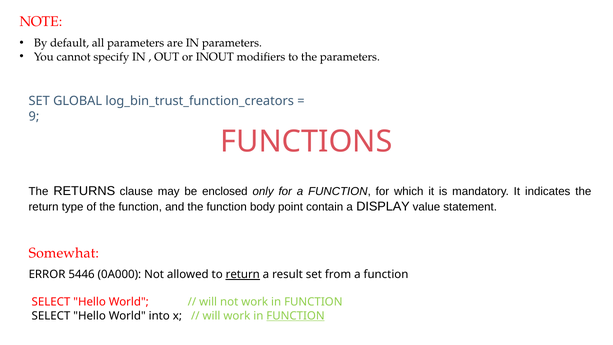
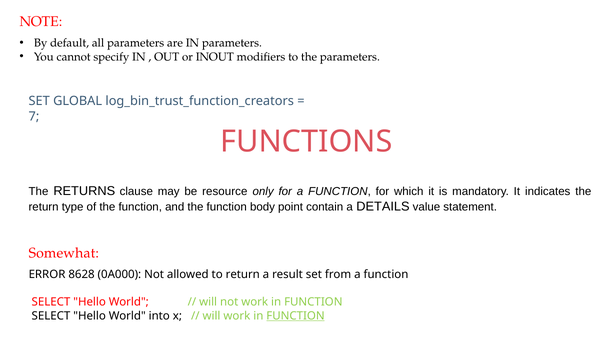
9: 9 -> 7
enclosed: enclosed -> resource
DISPLAY: DISPLAY -> DETAILS
5446: 5446 -> 8628
return at (243, 274) underline: present -> none
